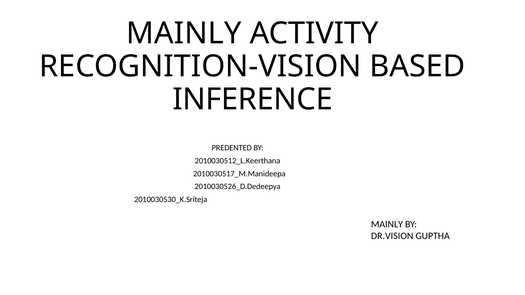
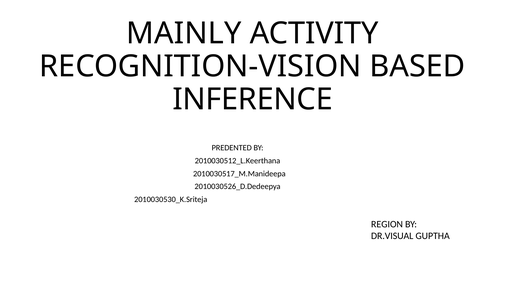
MAINLY at (387, 224): MAINLY -> REGION
DR.VISION: DR.VISION -> DR.VISUAL
